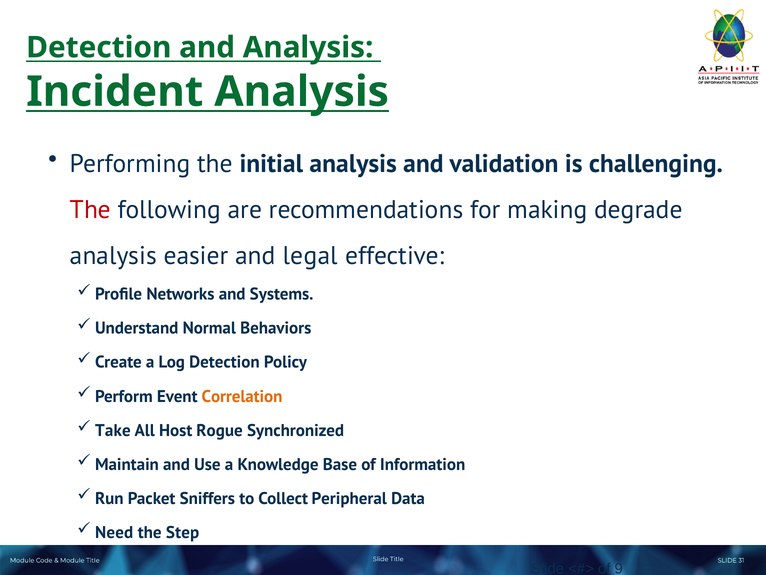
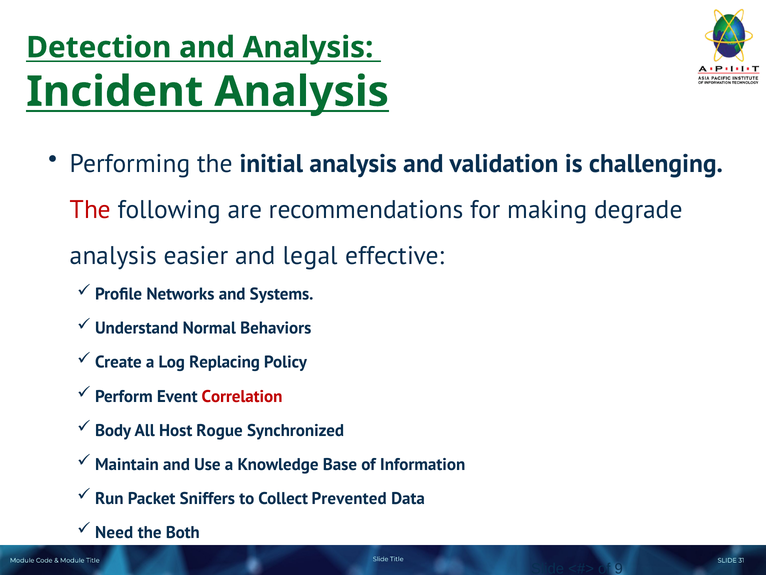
Log Detection: Detection -> Replacing
Correlation colour: orange -> red
Take: Take -> Body
Peripheral: Peripheral -> Prevented
Step: Step -> Both
